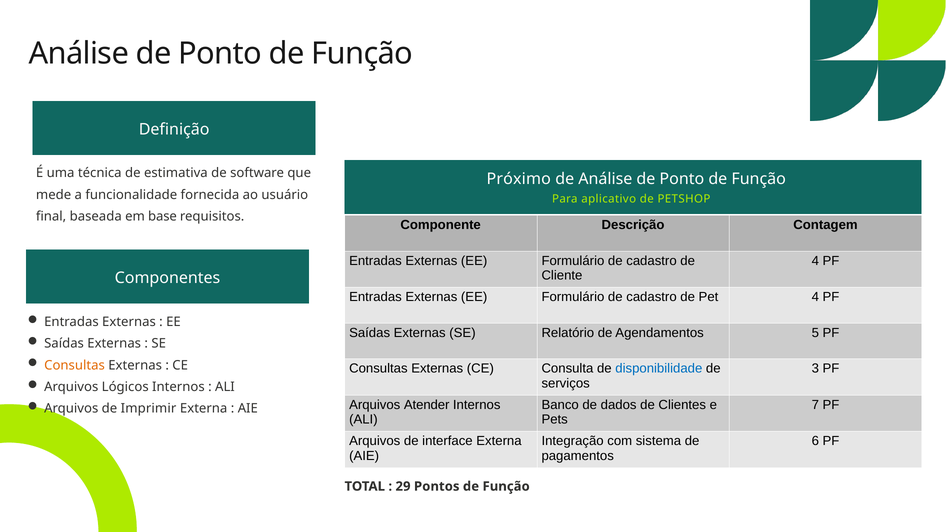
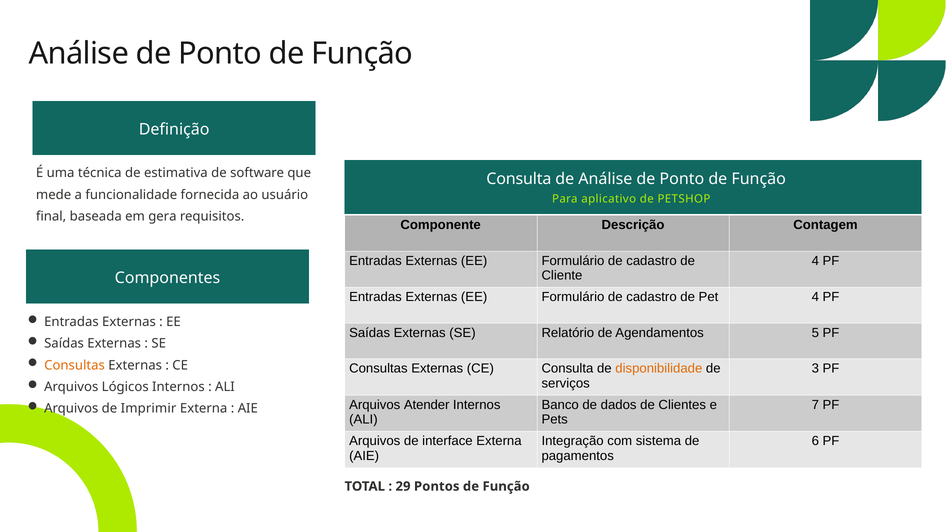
Próximo at (519, 179): Próximo -> Consulta
base: base -> gera
disponibilidade colour: blue -> orange
